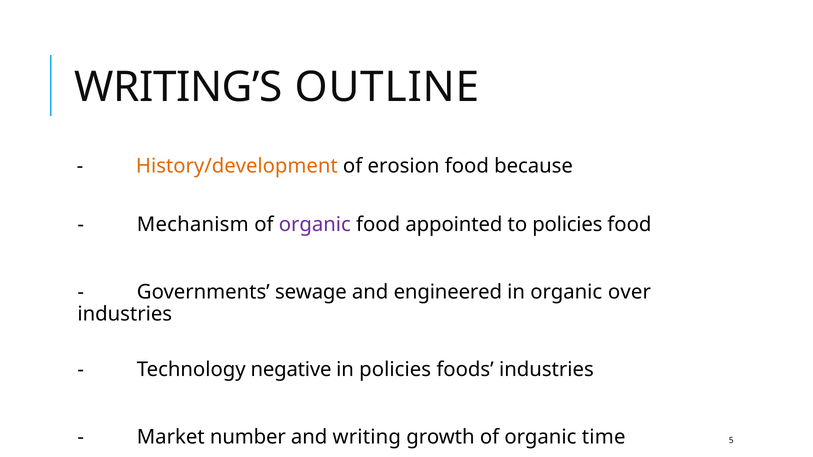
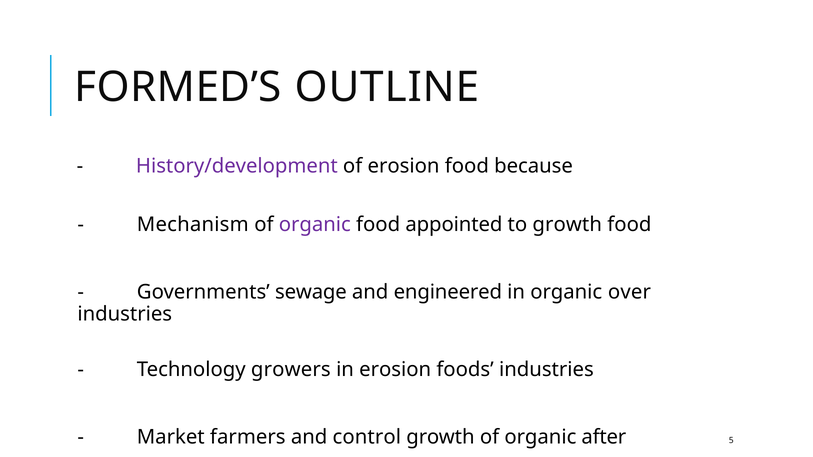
WRITING’S: WRITING’S -> FORMED’S
History/development colour: orange -> purple
to policies: policies -> growth
negative: negative -> growers
in policies: policies -> erosion
number: number -> farmers
writing: writing -> control
time: time -> after
